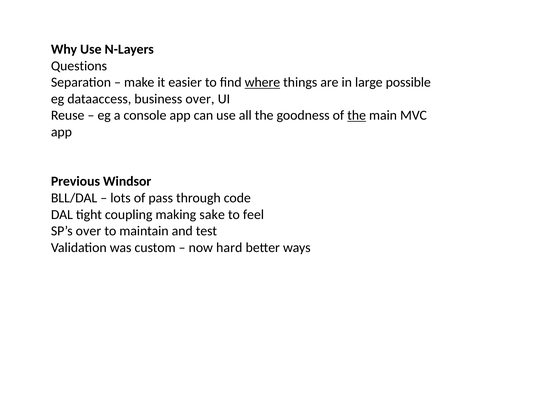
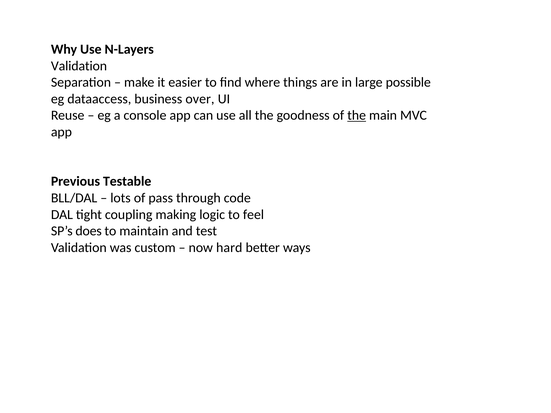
Questions at (79, 66): Questions -> Validation
where underline: present -> none
Windsor: Windsor -> Testable
sake: sake -> logic
SP’s over: over -> does
